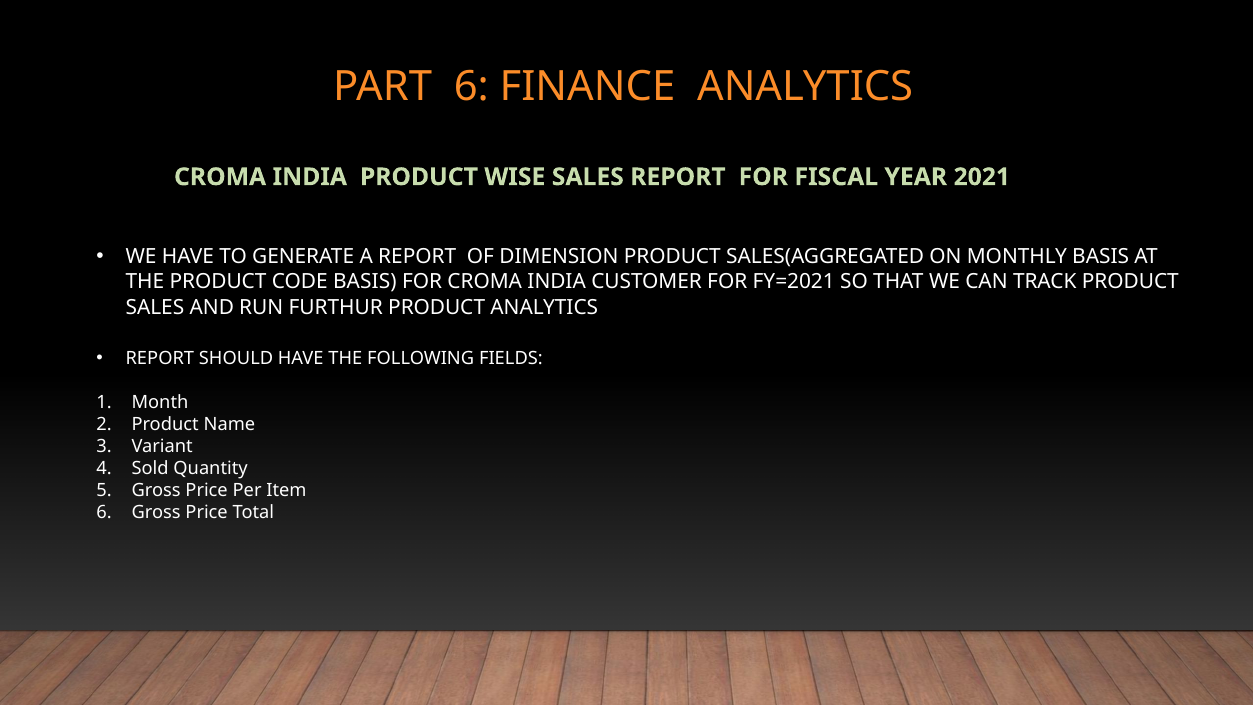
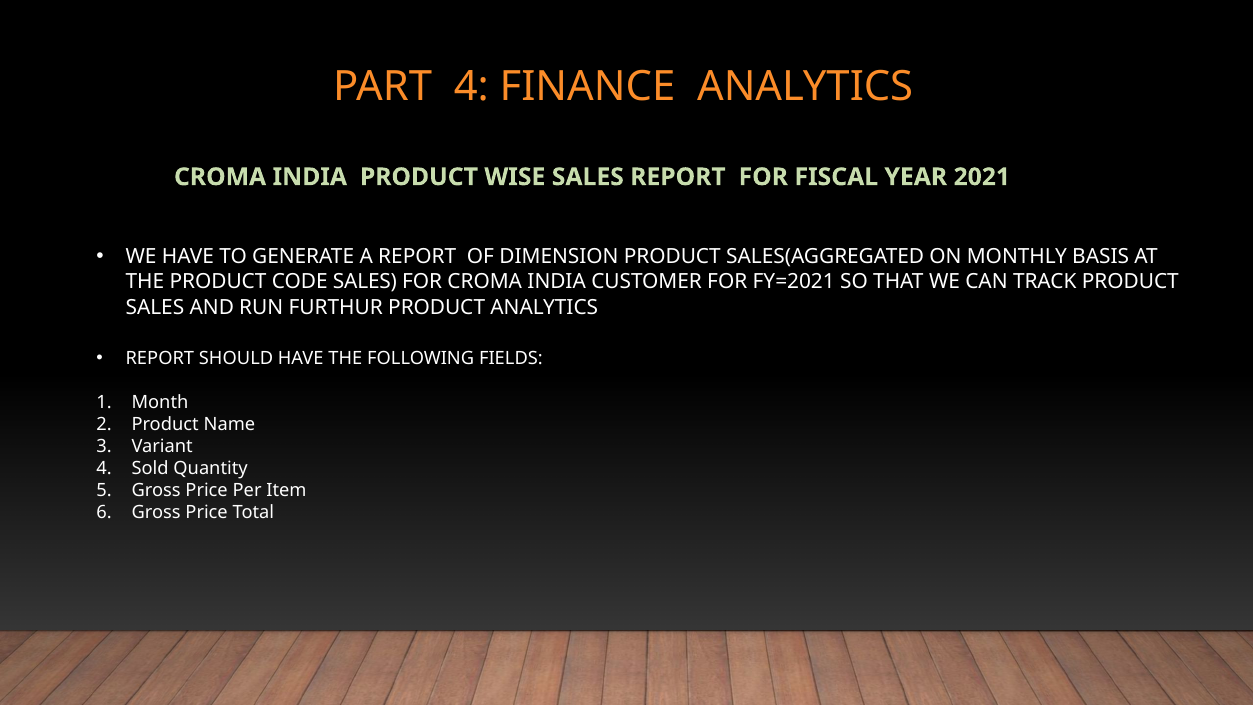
PART 6: 6 -> 4
CODE BASIS: BASIS -> SALES
